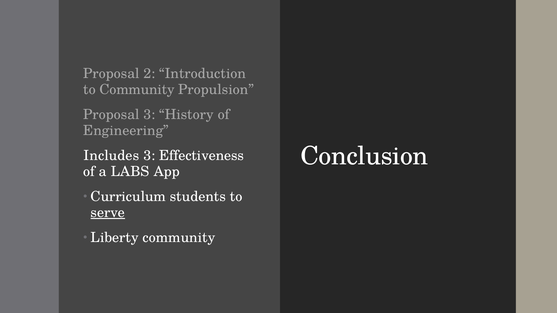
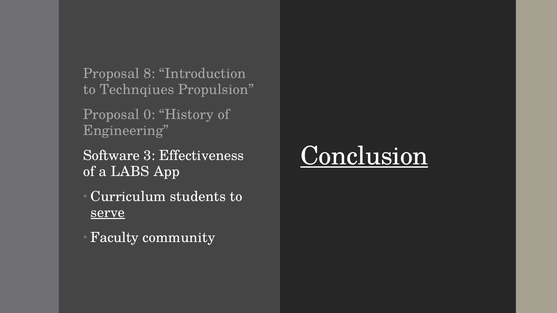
2: 2 -> 8
to Community: Community -> Technqiues
Proposal 3: 3 -> 0
Conclusion underline: none -> present
Includes: Includes -> Software
Liberty: Liberty -> Faculty
